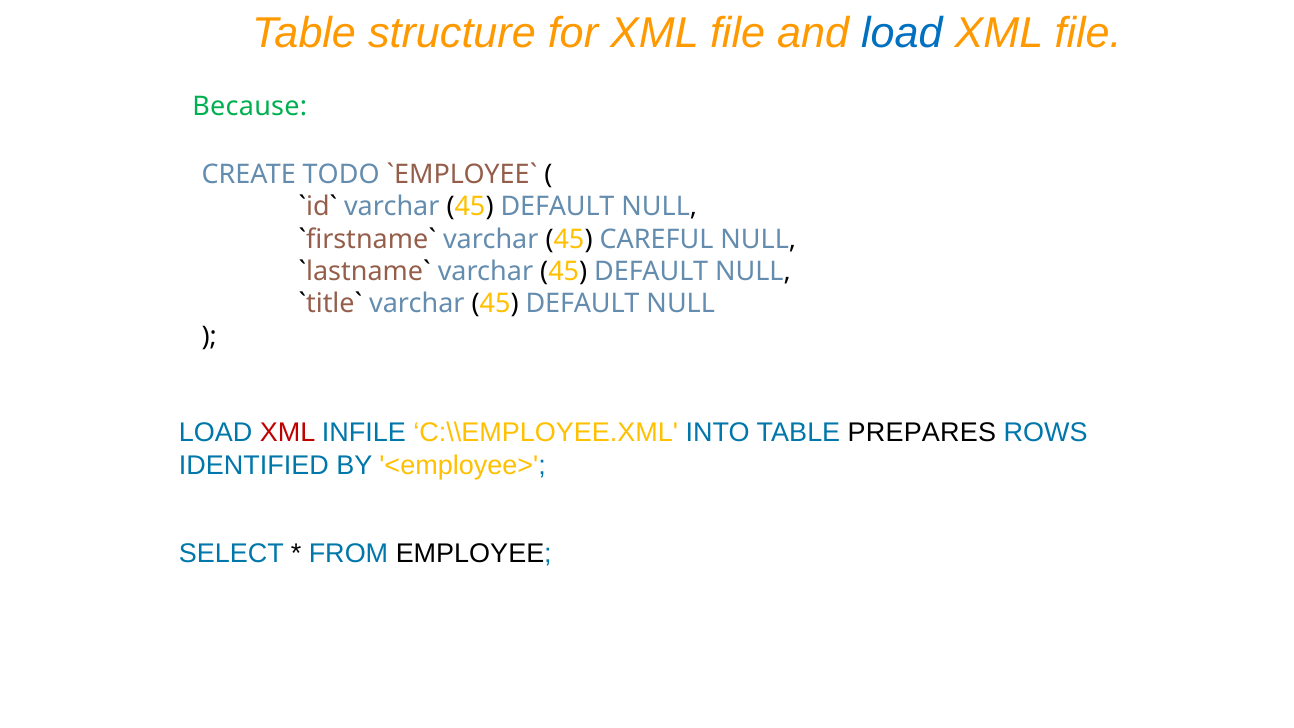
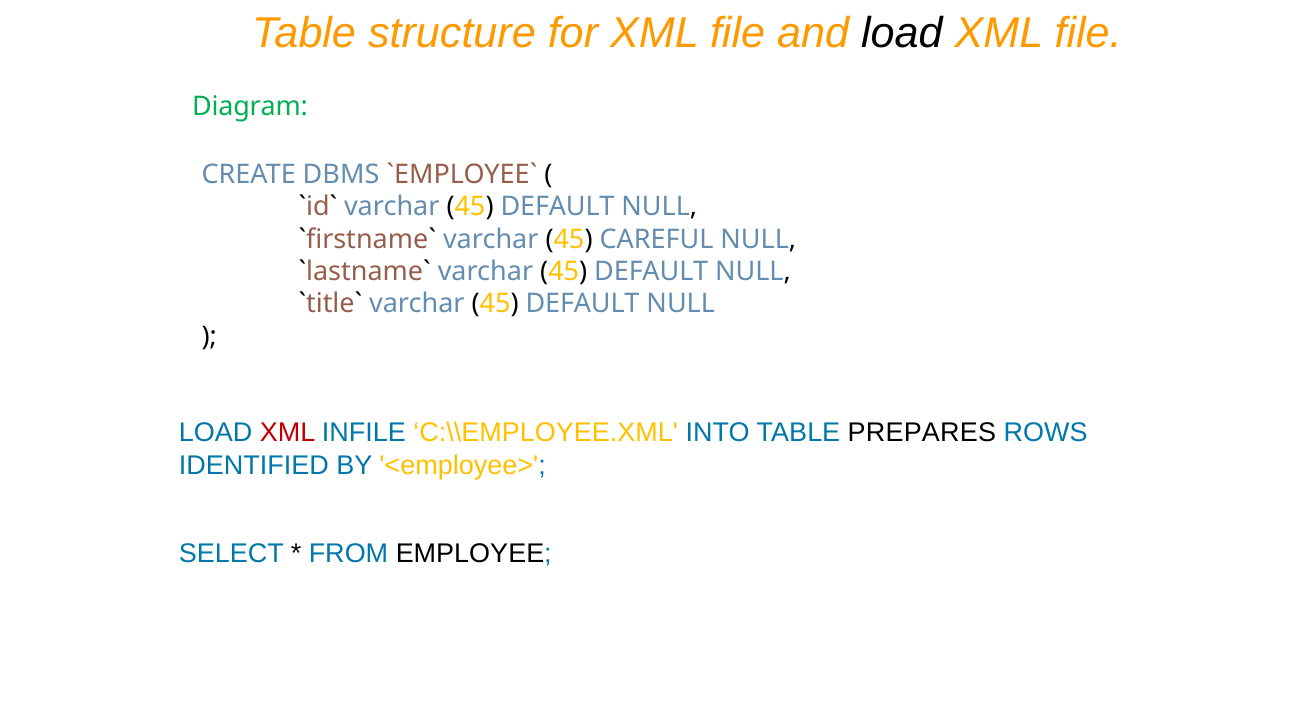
load at (902, 34) colour: blue -> black
Because: Because -> Diagram
TODO: TODO -> DBMS
